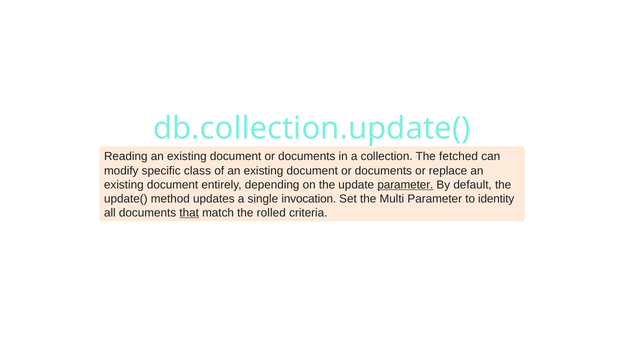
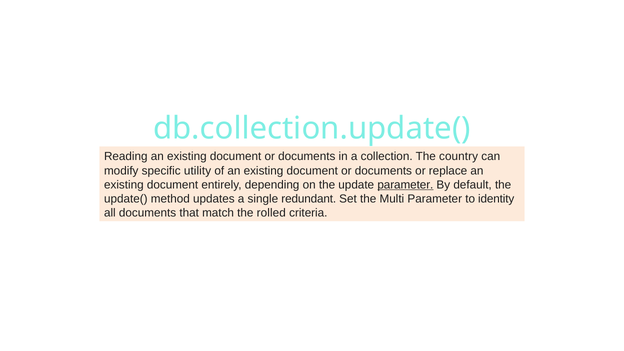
fetched: fetched -> country
class: class -> utility
invocation: invocation -> redundant
that underline: present -> none
